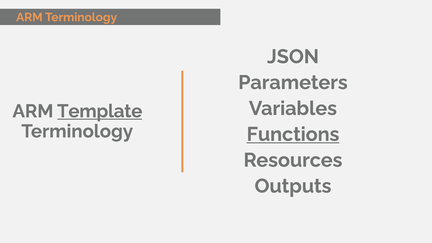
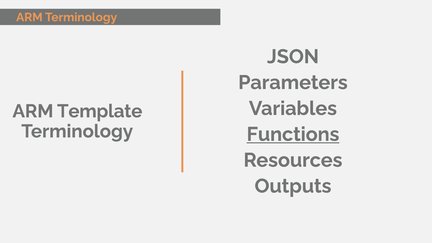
Template underline: present -> none
